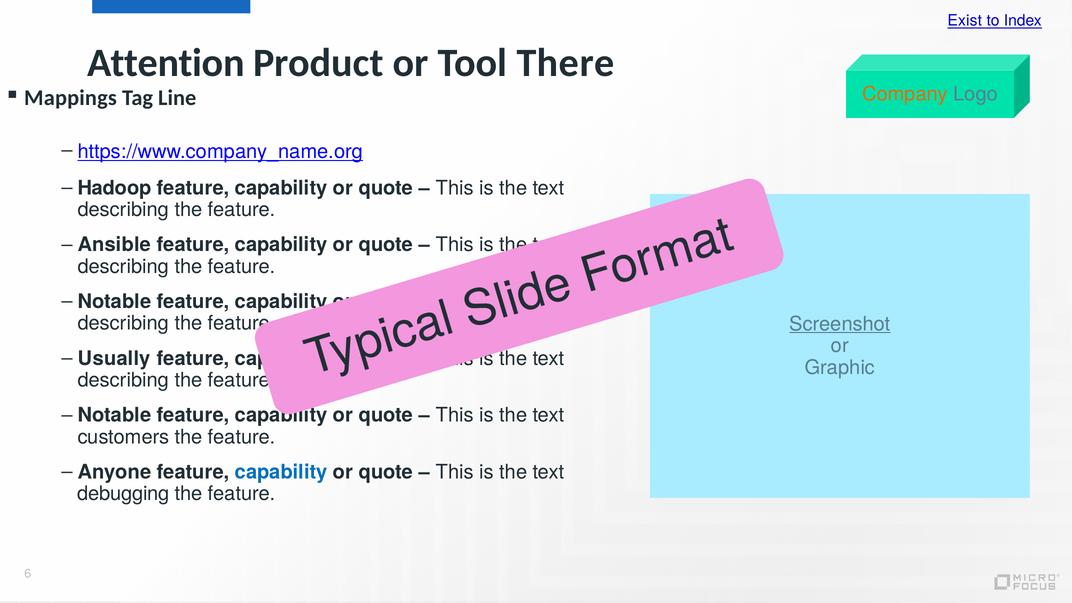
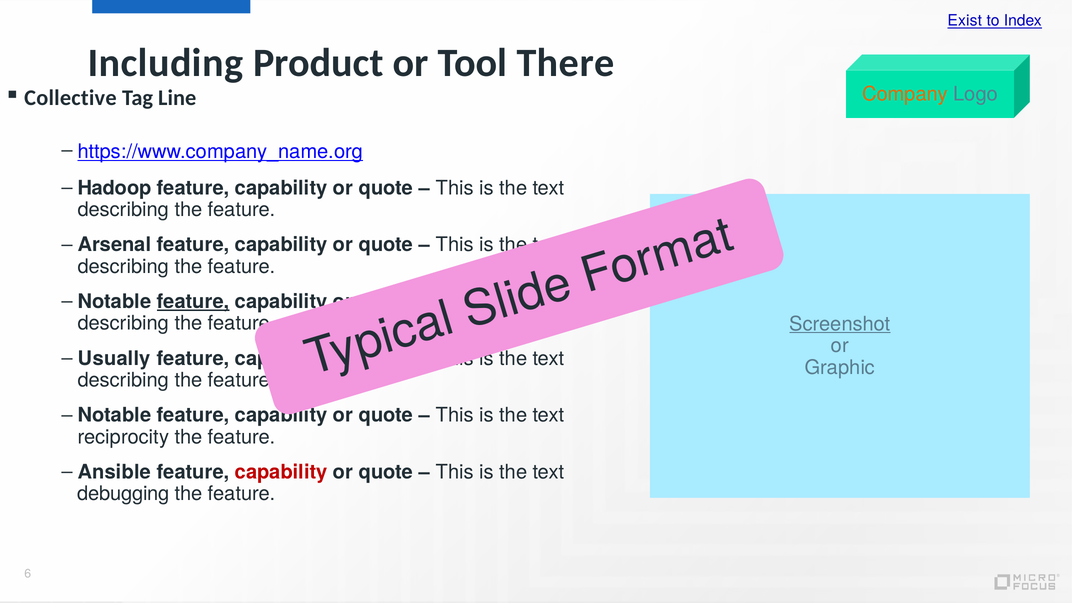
Attention: Attention -> Including
Mappings: Mappings -> Collective
Ansible: Ansible -> Arsenal
feature at (193, 302) underline: none -> present
customers: customers -> reciprocity
Anyone: Anyone -> Ansible
capability at (281, 472) colour: blue -> red
